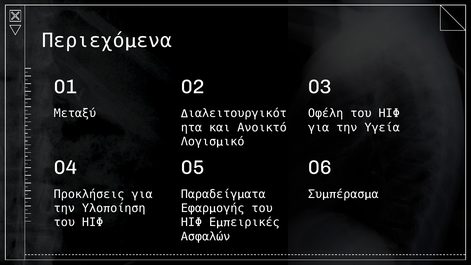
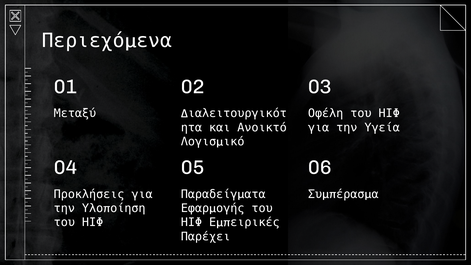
Ασφαλών: Ασφαλών -> Παρέχει
